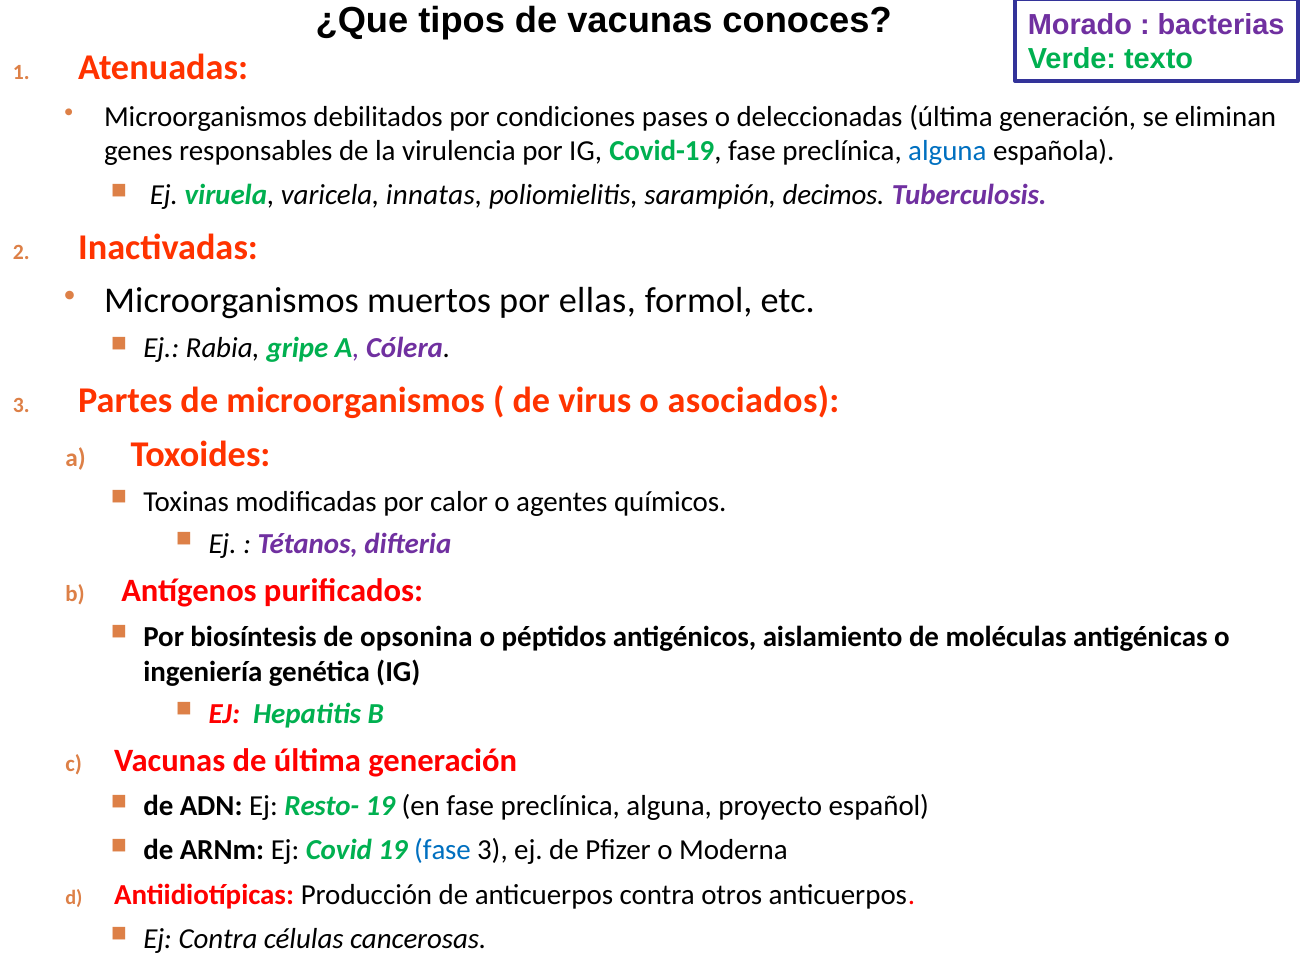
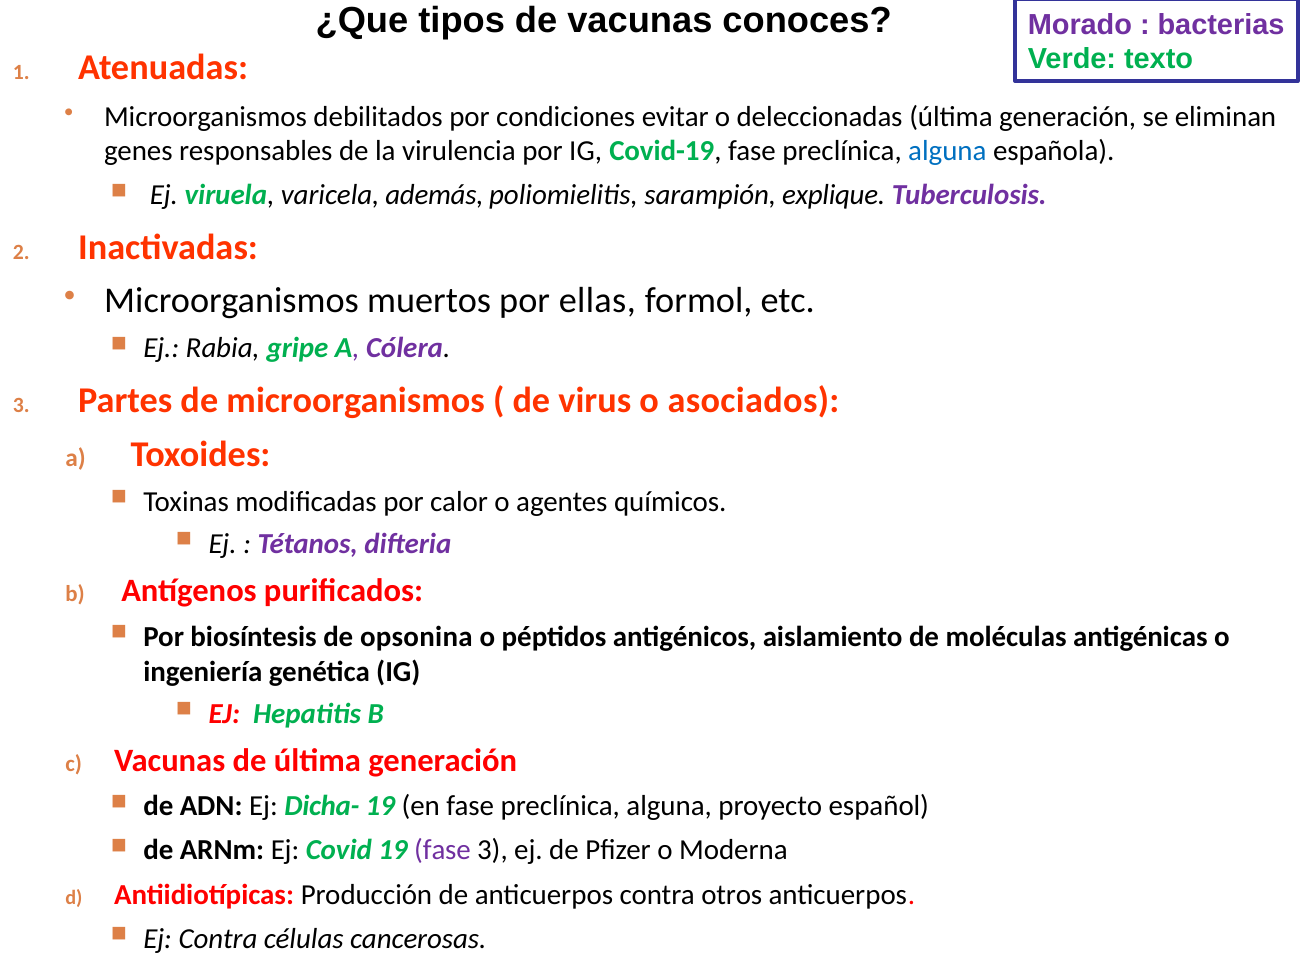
pases: pases -> evitar
innatas: innatas -> además
decimos: decimos -> explique
Resto-: Resto- -> Dicha-
fase at (443, 850) colour: blue -> purple
